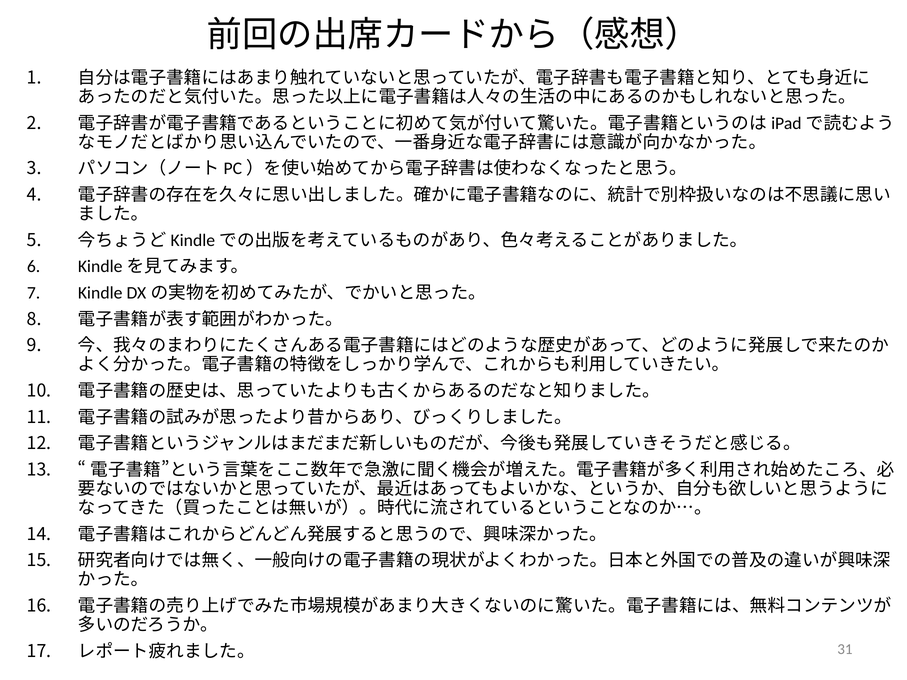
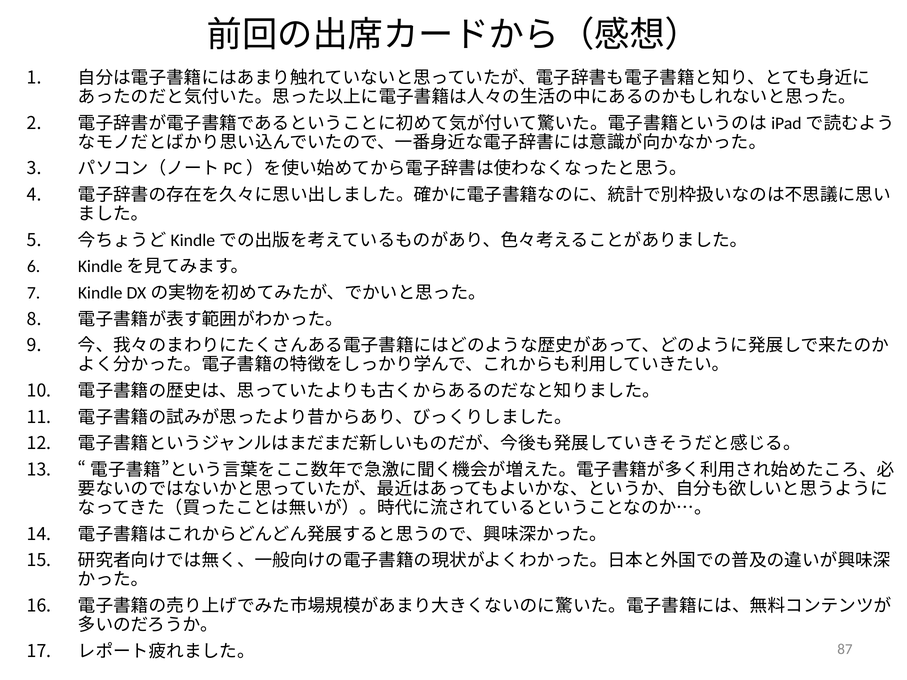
31: 31 -> 87
